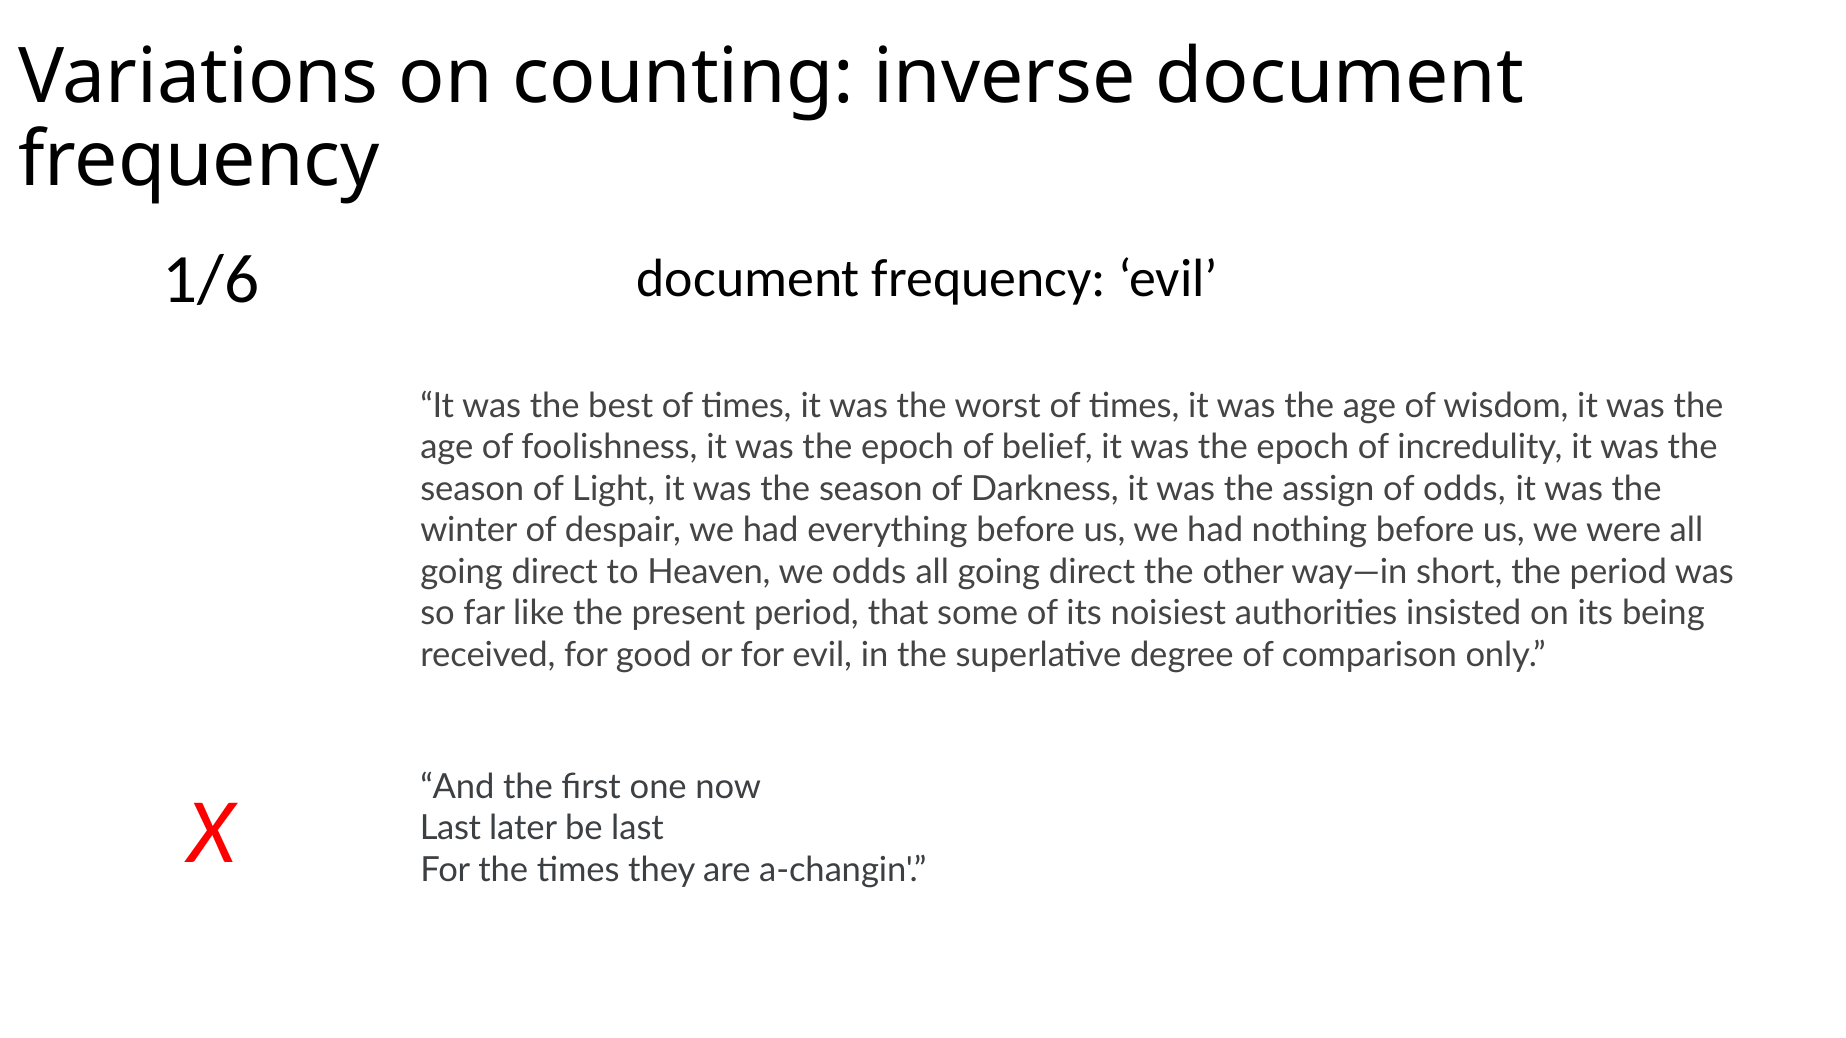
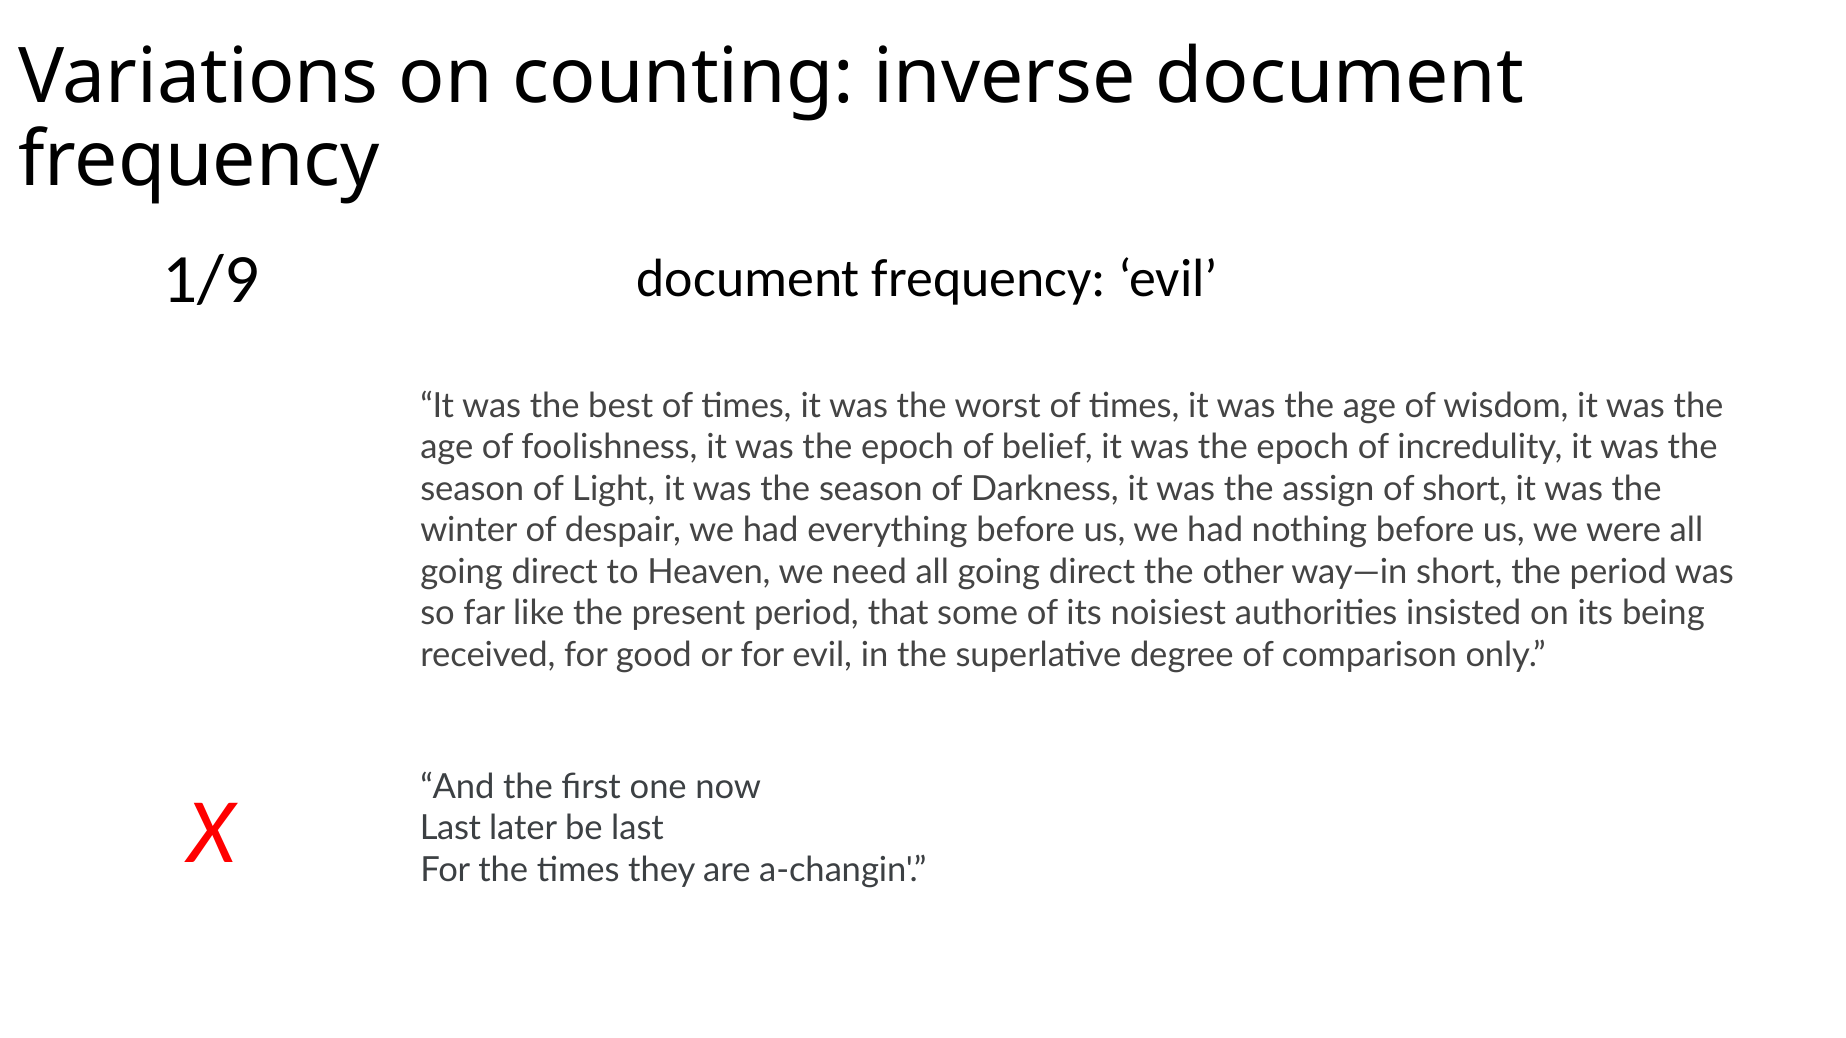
1/6: 1/6 -> 1/9
of odds: odds -> short
we odds: odds -> need
